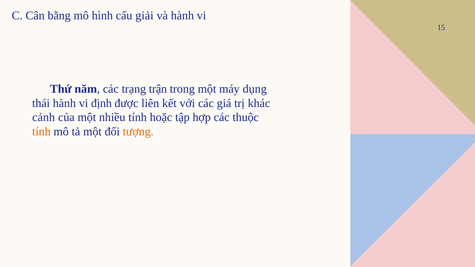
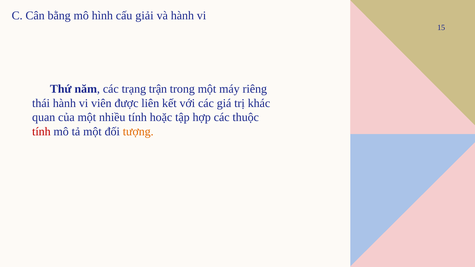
dụng: dụng -> riêng
định: định -> viên
cảnh: cảnh -> quan
tính at (41, 132) colour: orange -> red
